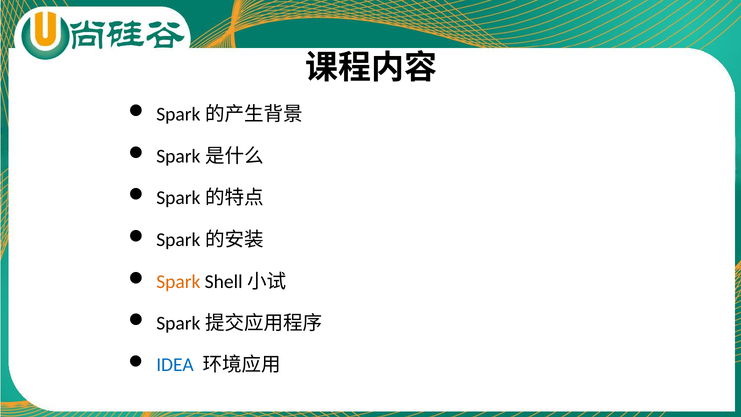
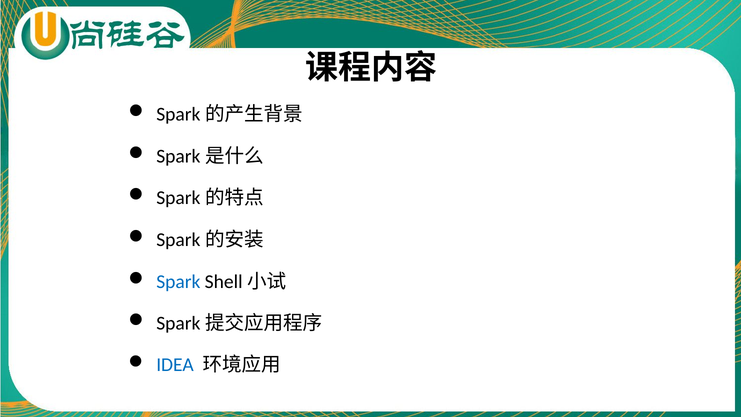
Spark colour: orange -> blue
